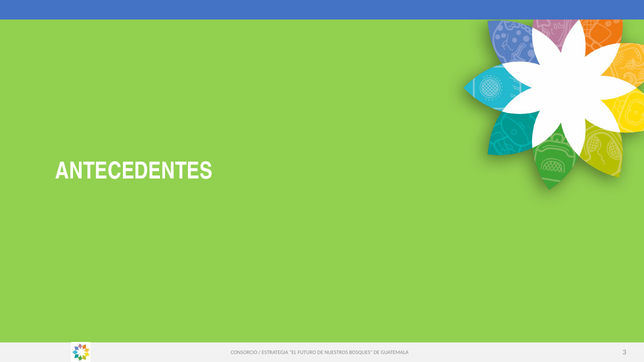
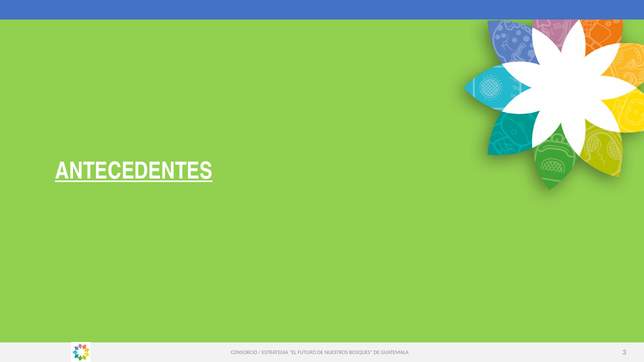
ANTECEDENTES underline: none -> present
